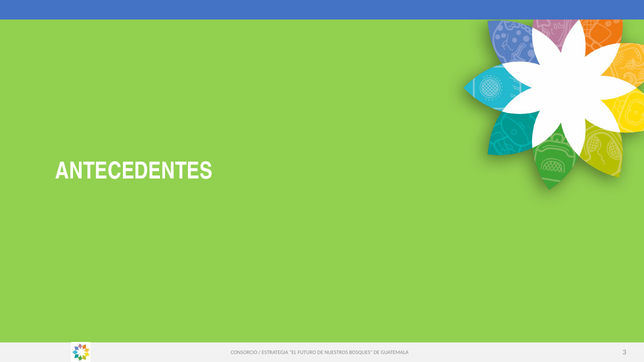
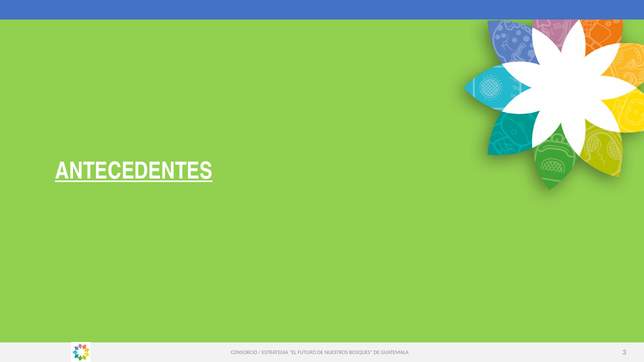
ANTECEDENTES underline: none -> present
